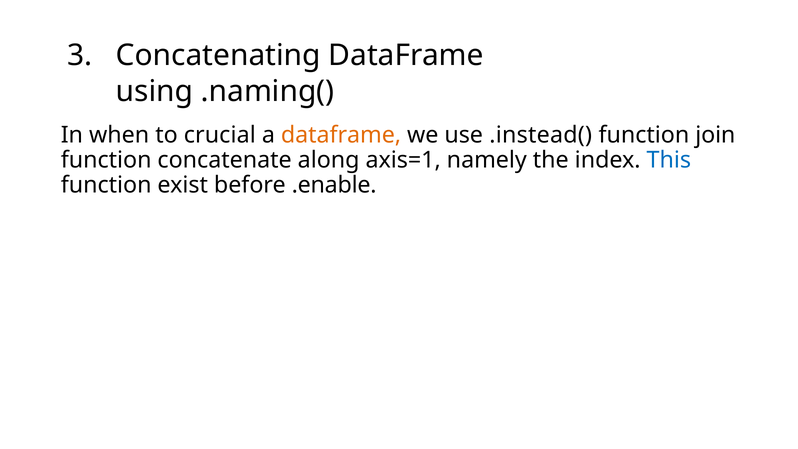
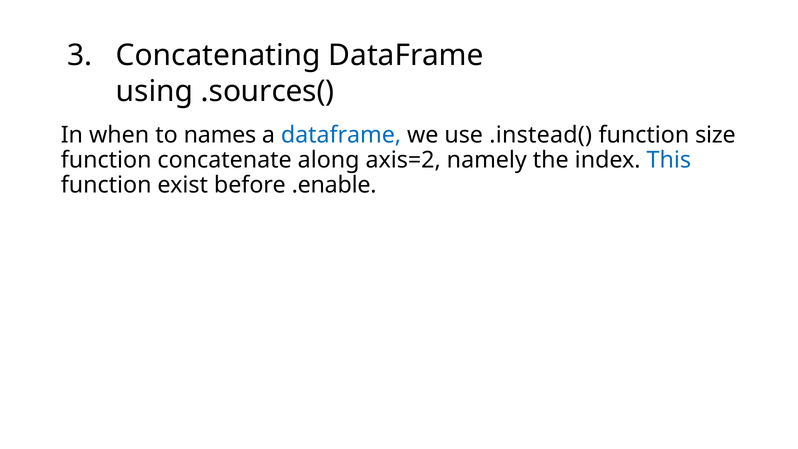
.naming(: .naming( -> .sources(
crucial: crucial -> names
dataframe at (341, 135) colour: orange -> blue
join: join -> size
axis=1: axis=1 -> axis=2
